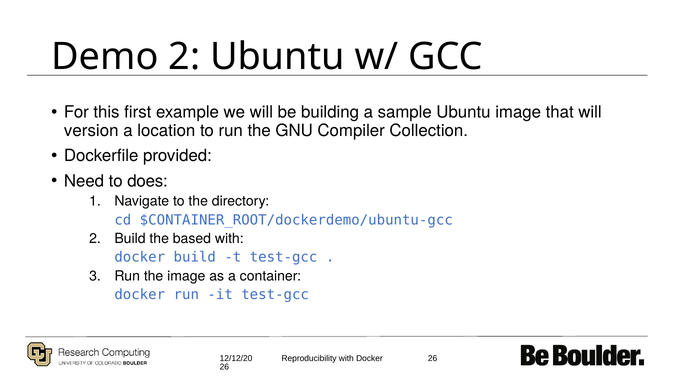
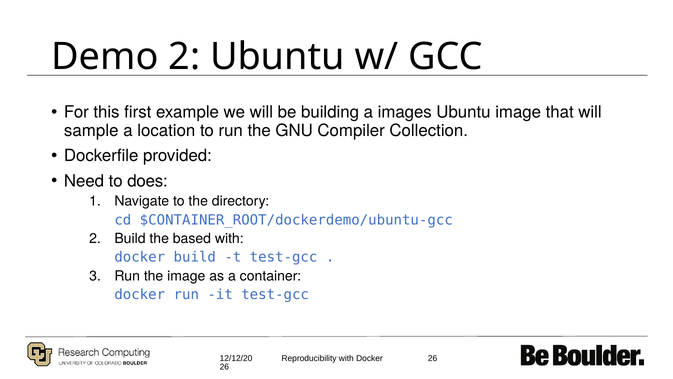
sample: sample -> images
version: version -> sample
